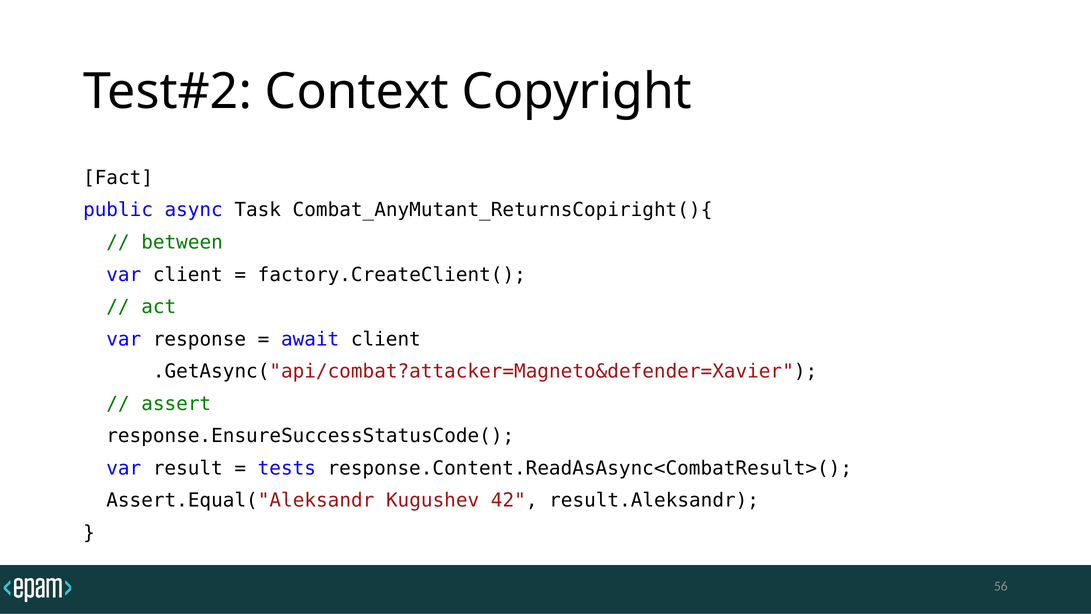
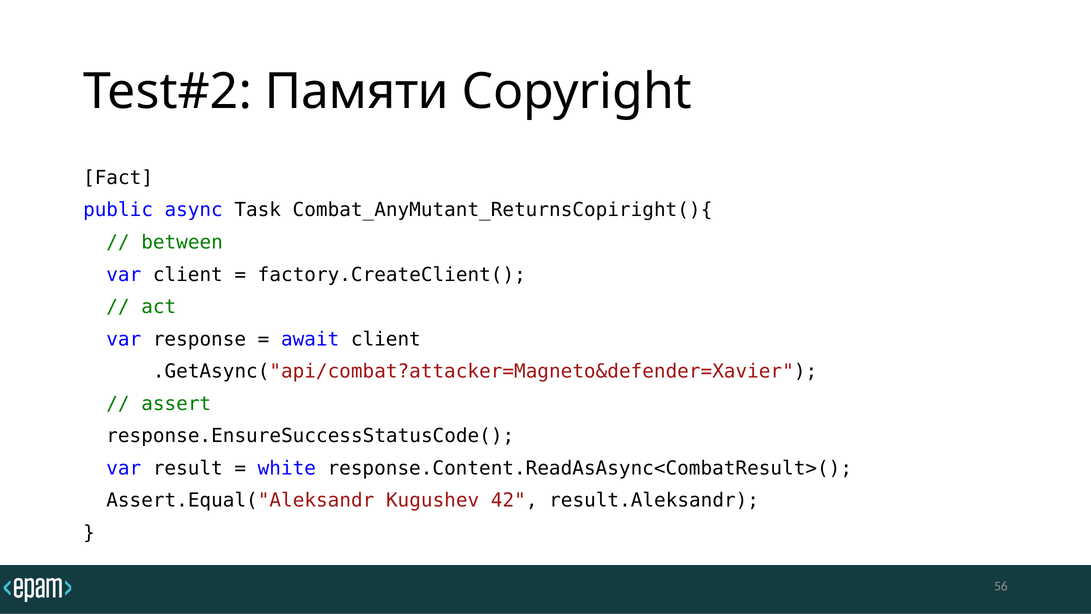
Context: Context -> Памяти
tests: tests -> white
